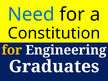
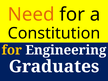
Need colour: blue -> orange
